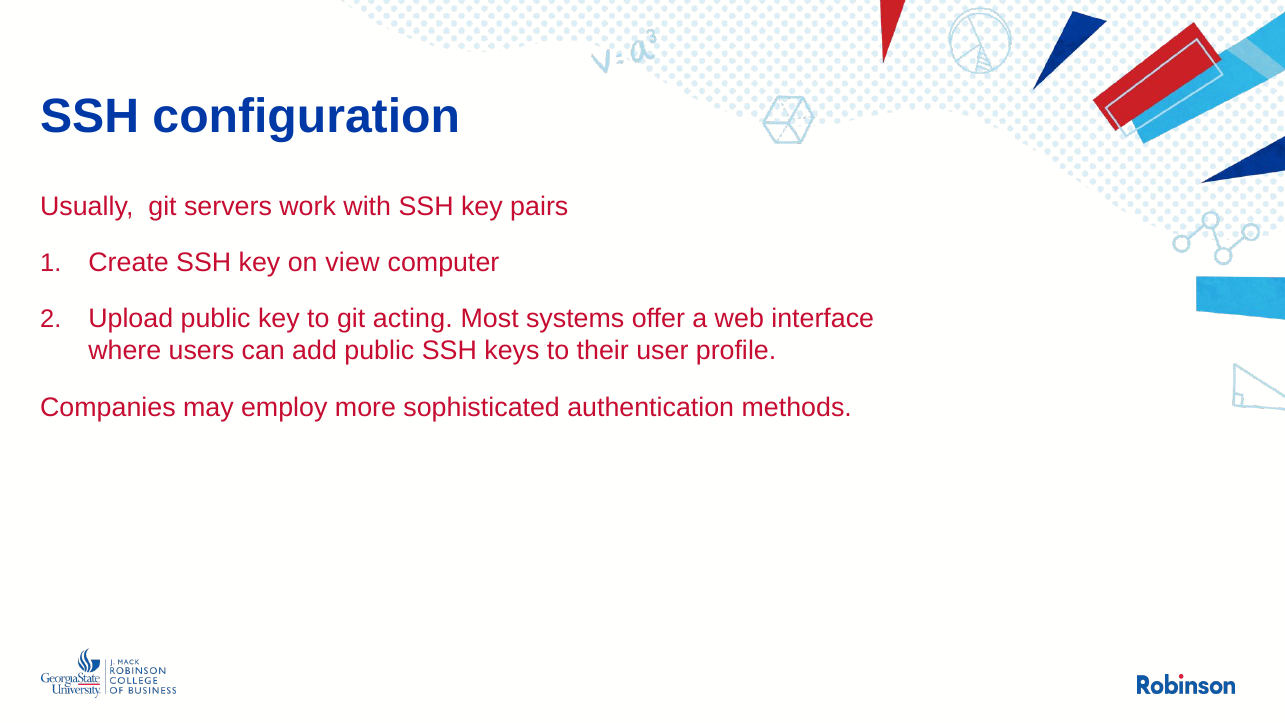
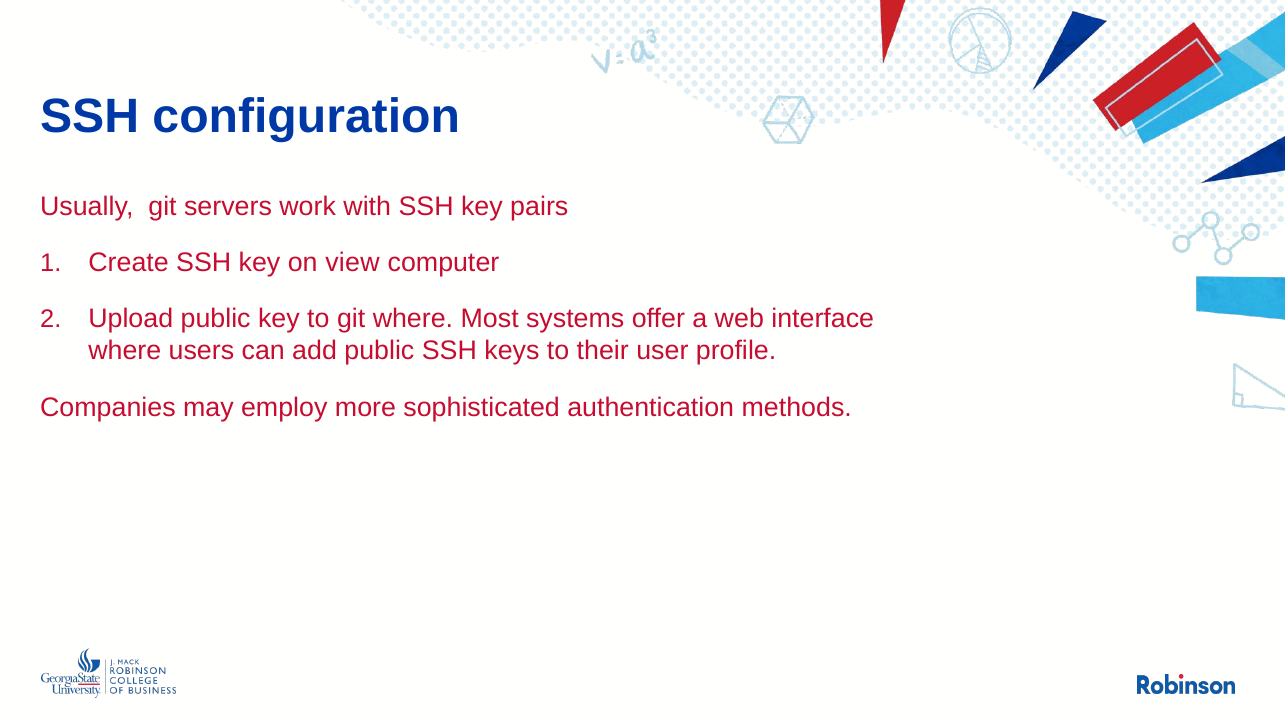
git acting: acting -> where
